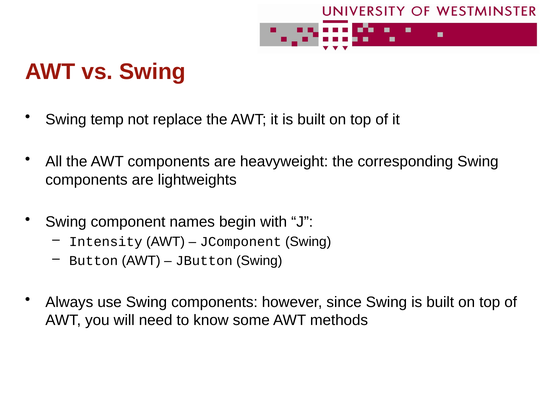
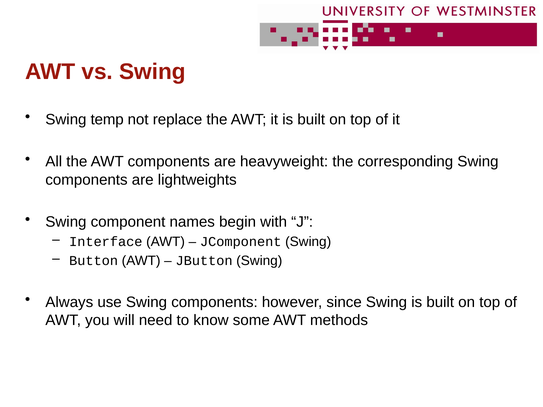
Intensity: Intensity -> Interface
